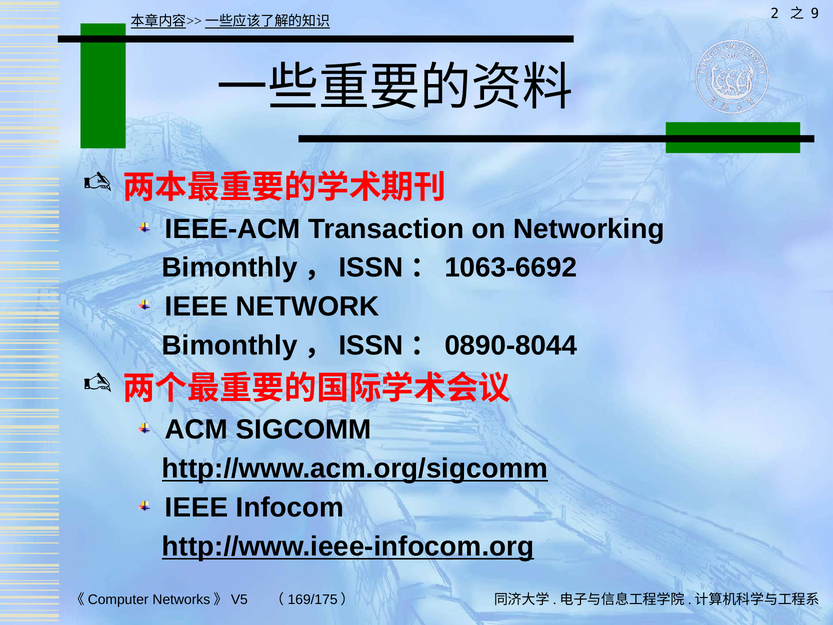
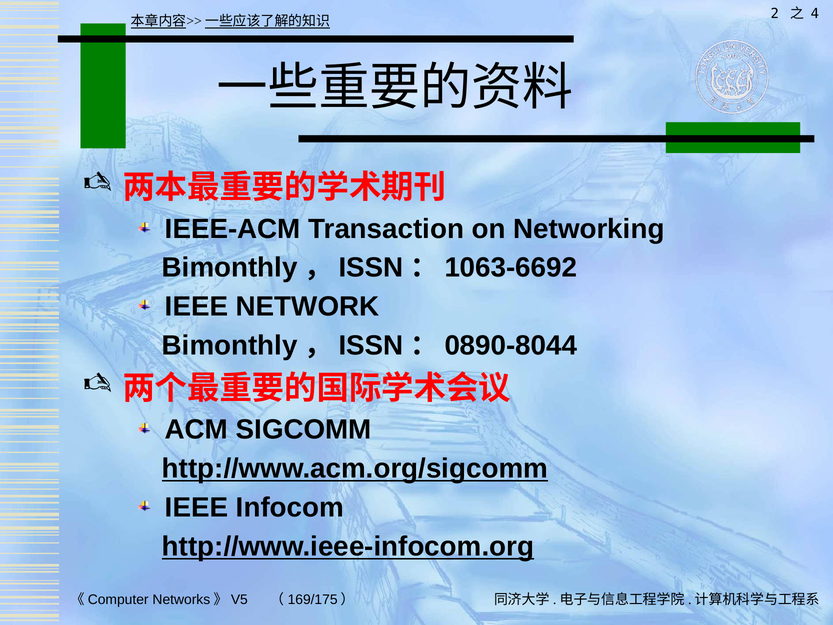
9: 9 -> 4
